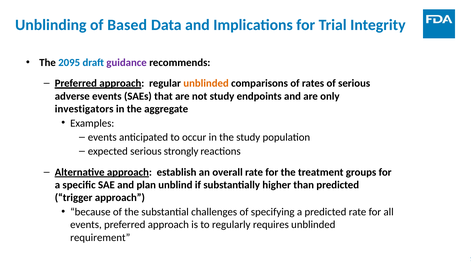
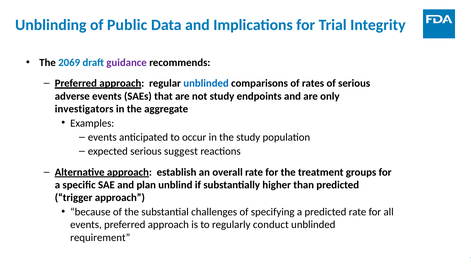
Based: Based -> Public
2095: 2095 -> 2069
unblinded at (206, 83) colour: orange -> blue
strongly: strongly -> suggest
requires: requires -> conduct
